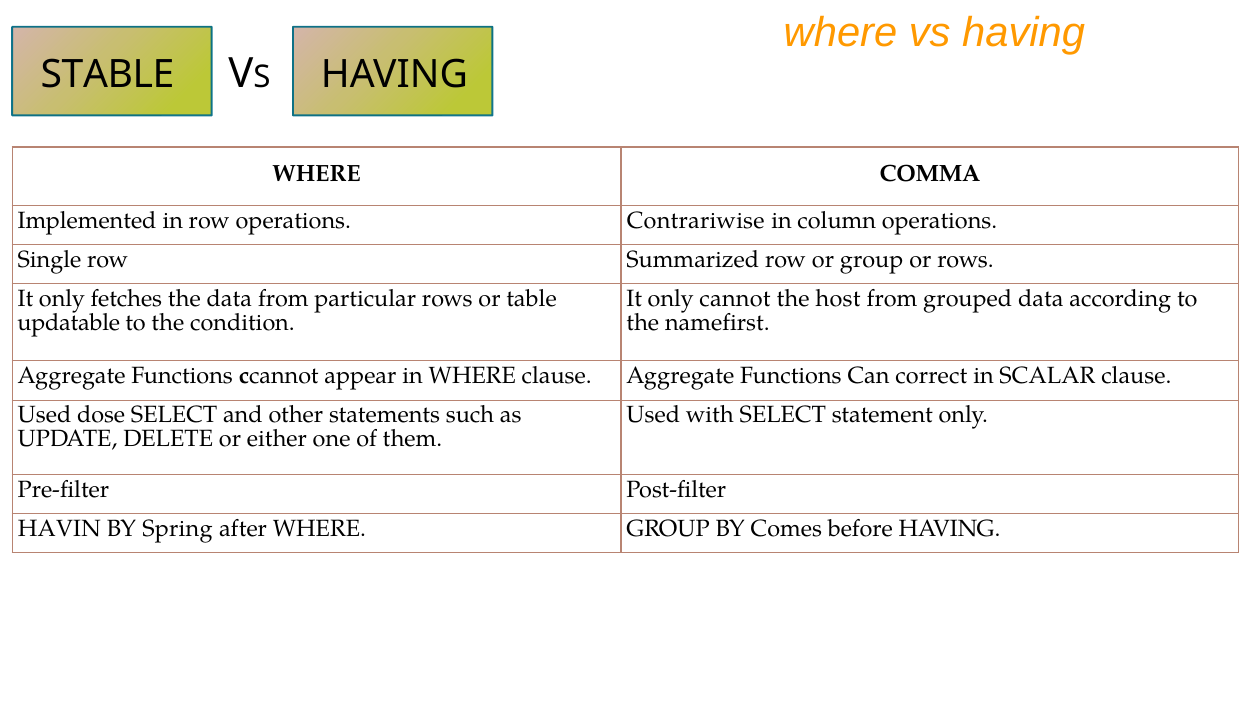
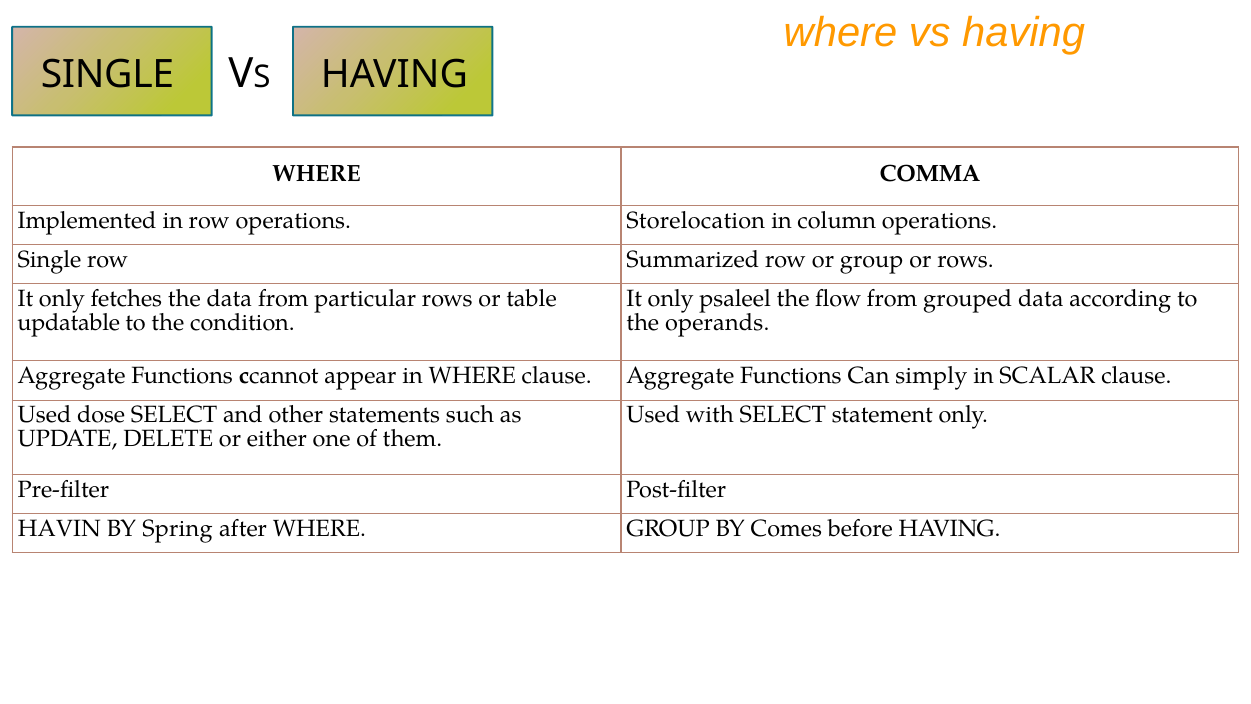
STABLE at (108, 74): STABLE -> SINGLE
Contrariwise: Contrariwise -> Storelocation
cannot: cannot -> psaleel
host: host -> flow
namefirst: namefirst -> operands
correct: correct -> simply
